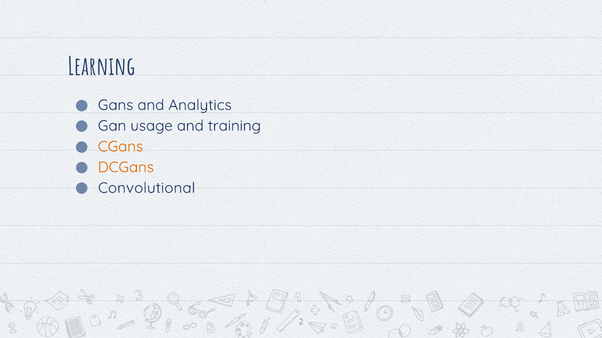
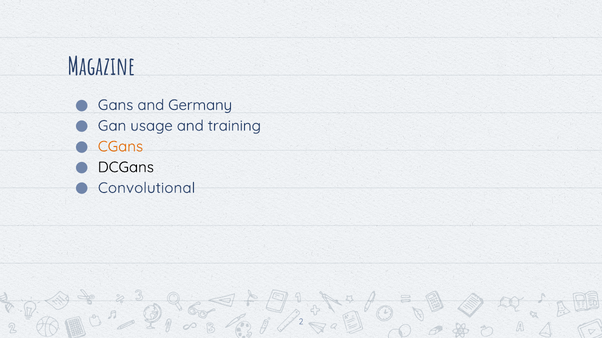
Learning: Learning -> Magazine
Analytics: Analytics -> Germany
DCGans colour: orange -> black
